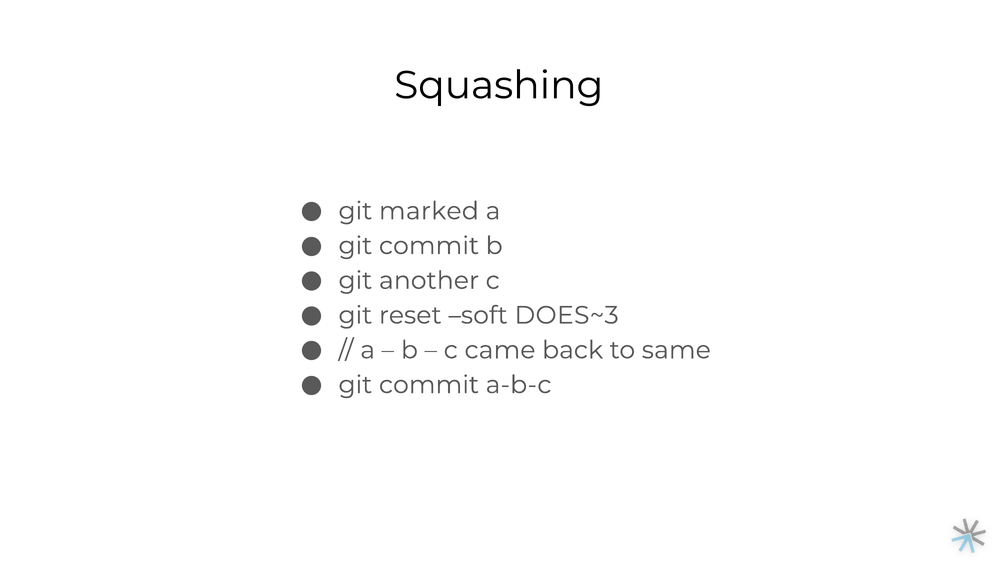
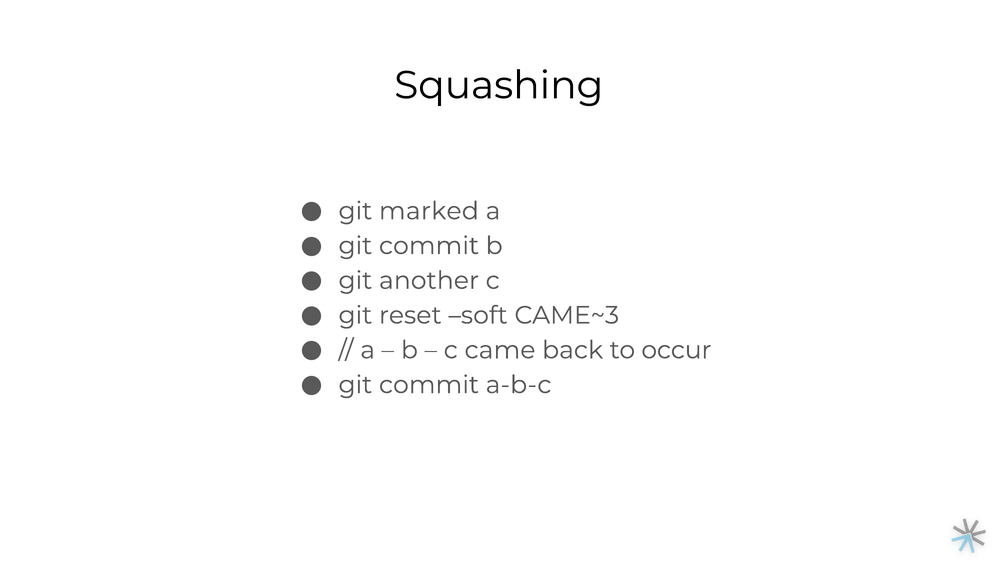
DOES~3: DOES~3 -> CAME~3
same: same -> occur
